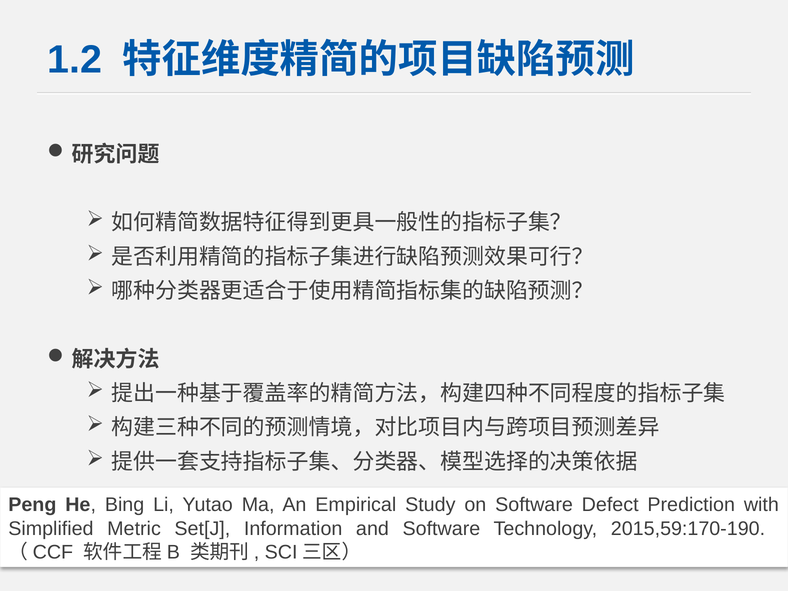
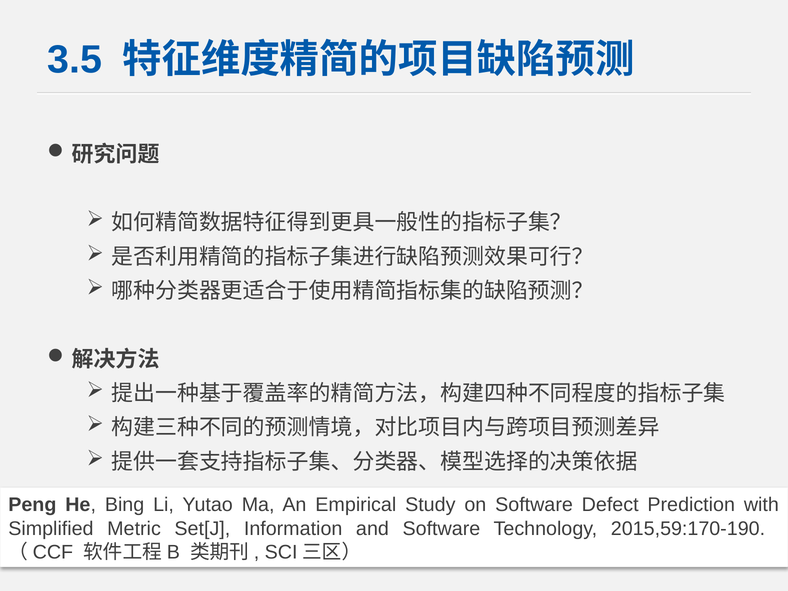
1.2: 1.2 -> 3.5
